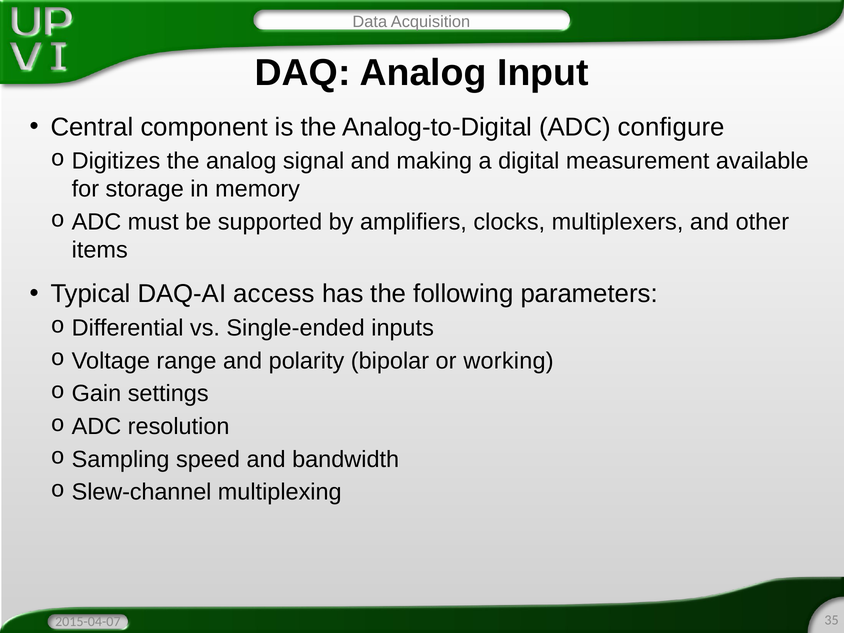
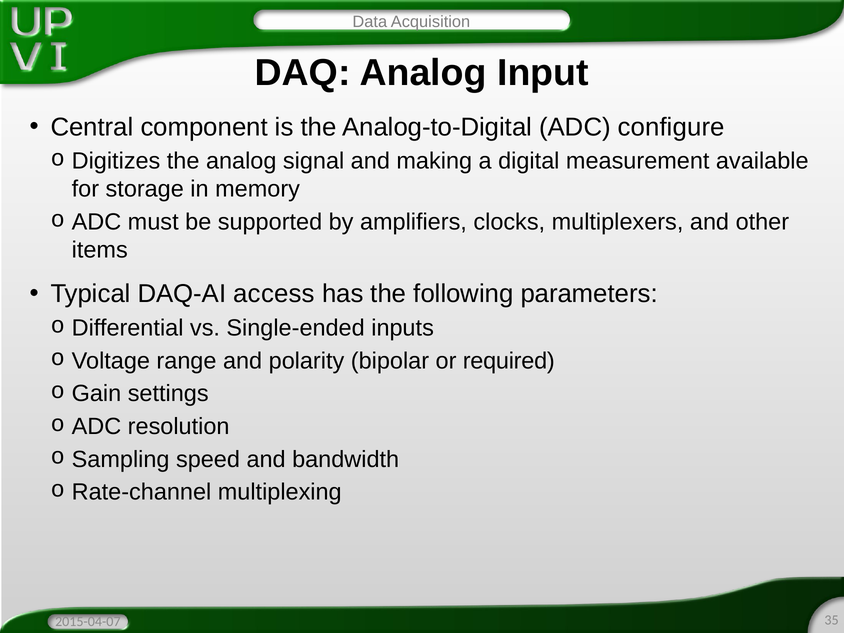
working: working -> required
Slew-channel: Slew-channel -> Rate-channel
